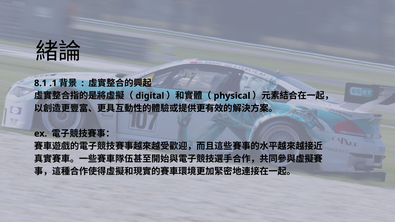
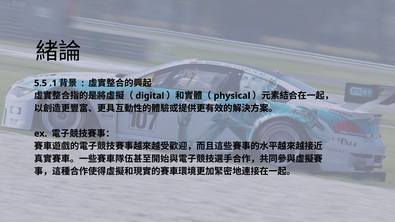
8.1: 8.1 -> 5.5
